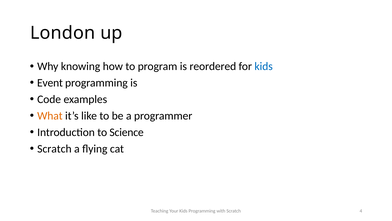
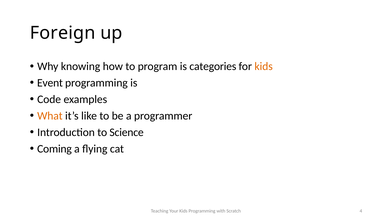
London: London -> Foreign
reordered: reordered -> categories
kids at (264, 66) colour: blue -> orange
Scratch at (54, 148): Scratch -> Coming
